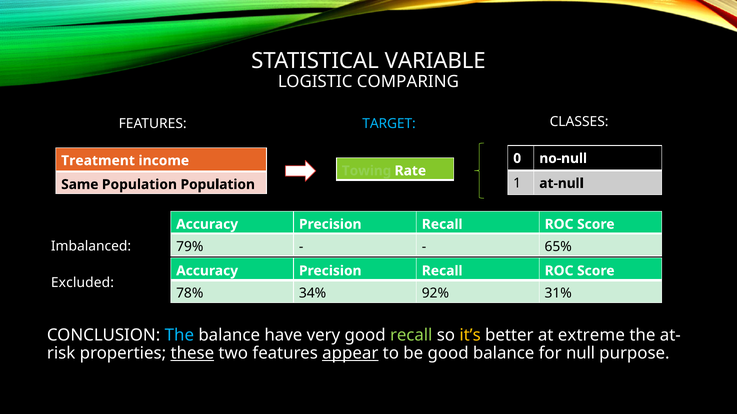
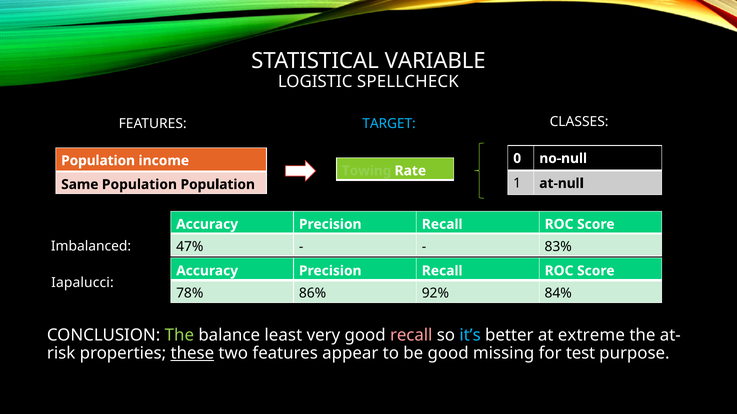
COMPARING: COMPARING -> SPELLCHECK
Treatment at (98, 161): Treatment -> Population
79%: 79% -> 47%
65%: 65% -> 83%
Excluded: Excluded -> Iapalucci
34%: 34% -> 86%
31%: 31% -> 84%
The at (179, 336) colour: light blue -> light green
have: have -> least
recall at (411, 336) colour: light green -> pink
it’s colour: yellow -> light blue
appear underline: present -> none
good balance: balance -> missing
null: null -> test
